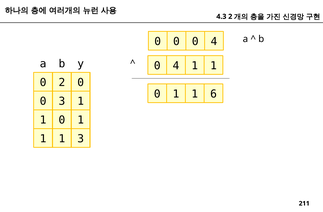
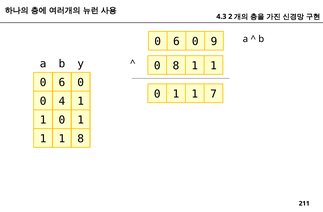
0 at (176, 41): 0 -> 6
4 at (214, 41): 4 -> 9
4 at (176, 66): 4 -> 8
2 at (62, 83): 2 -> 6
6: 6 -> 7
0 3: 3 -> 4
1 3: 3 -> 8
